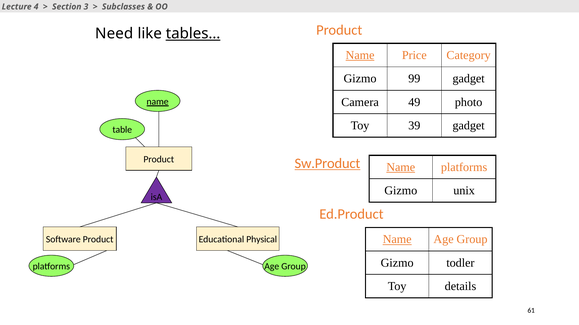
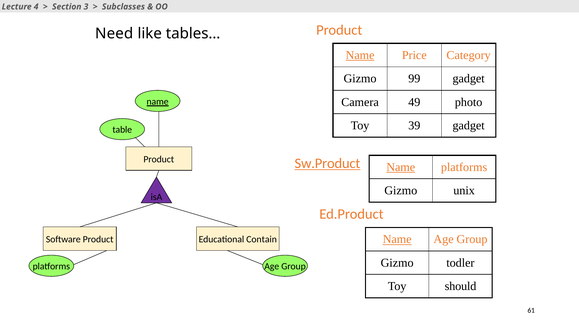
tables… underline: present -> none
Physical: Physical -> Contain
details: details -> should
